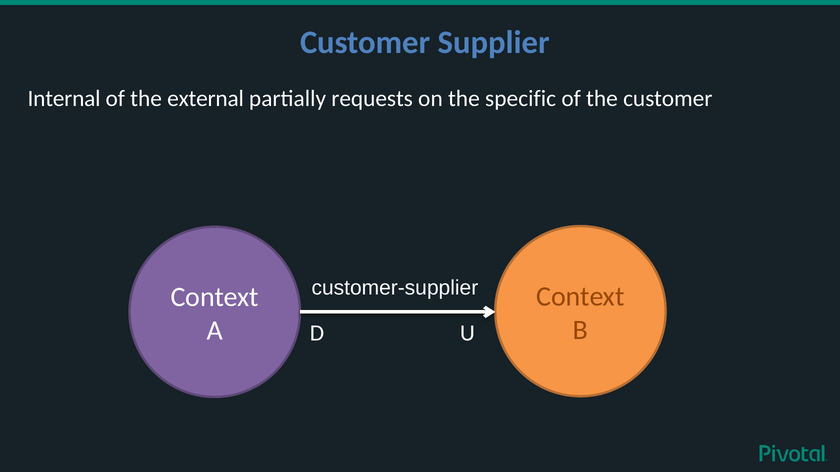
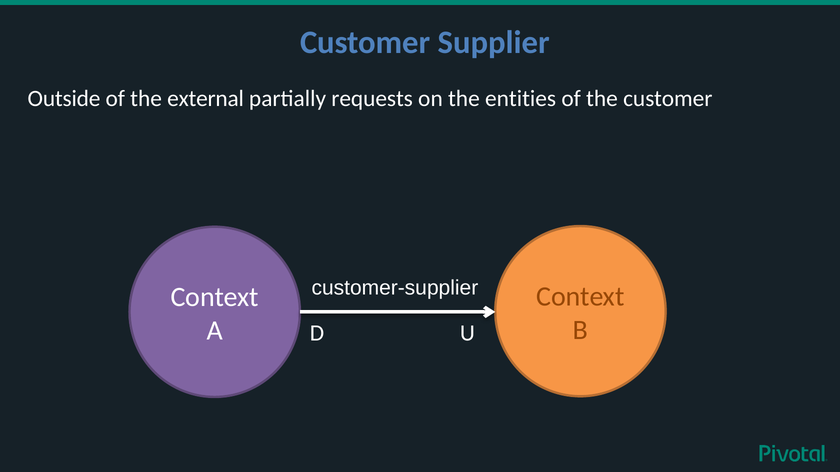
Internal: Internal -> Outside
specific: specific -> entities
